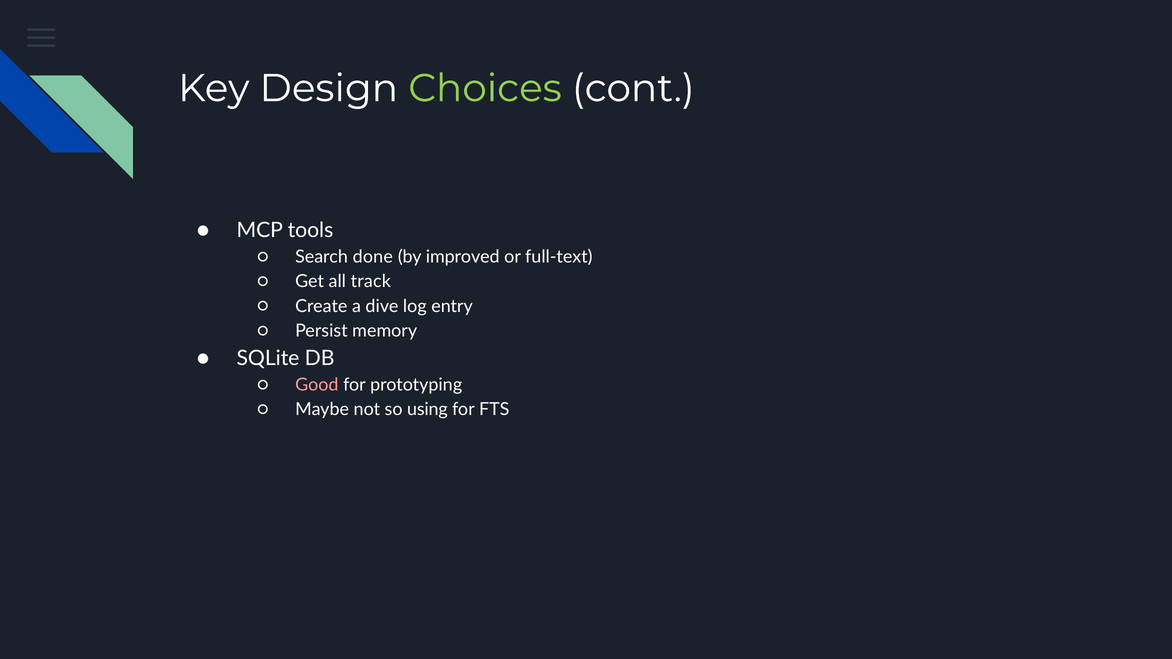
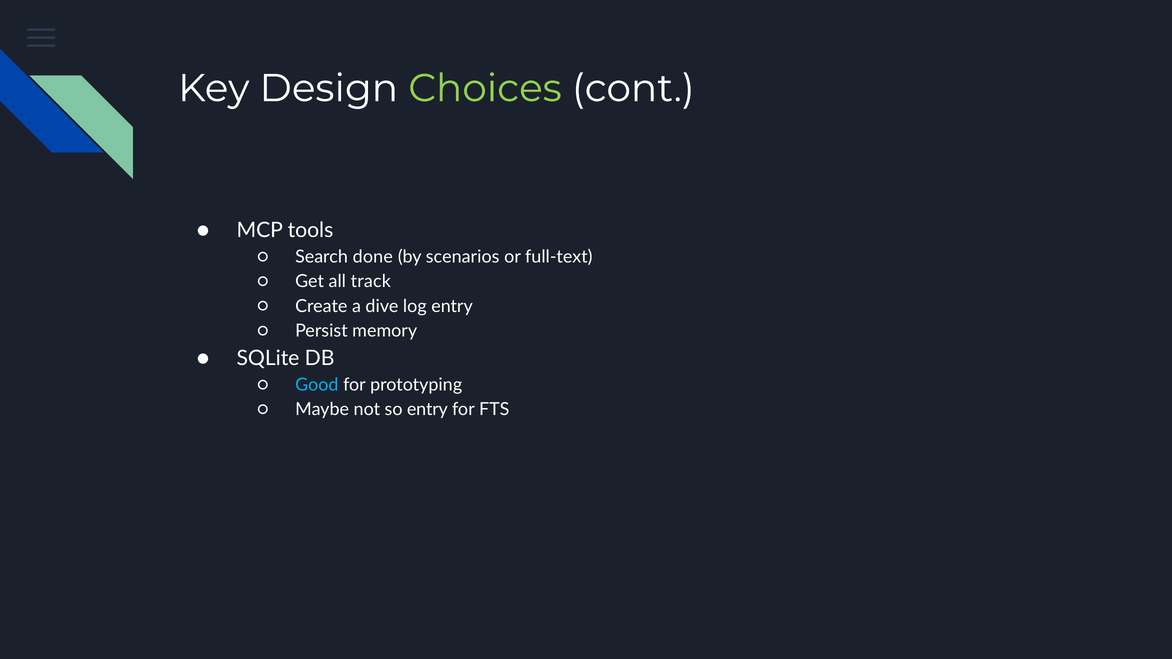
improved: improved -> scenarios
Good colour: pink -> light blue
so using: using -> entry
